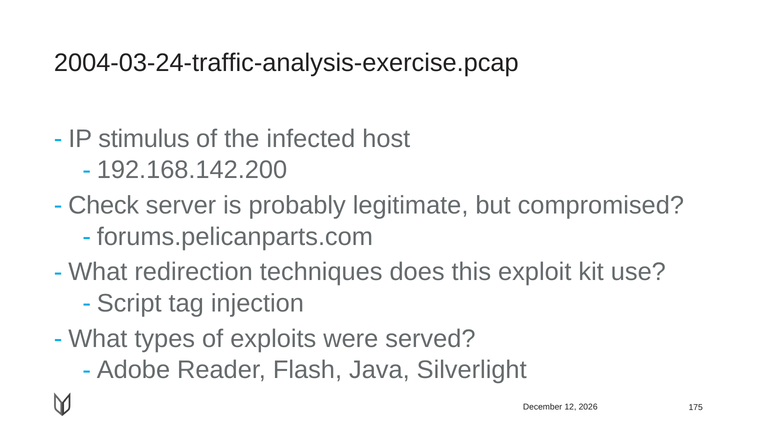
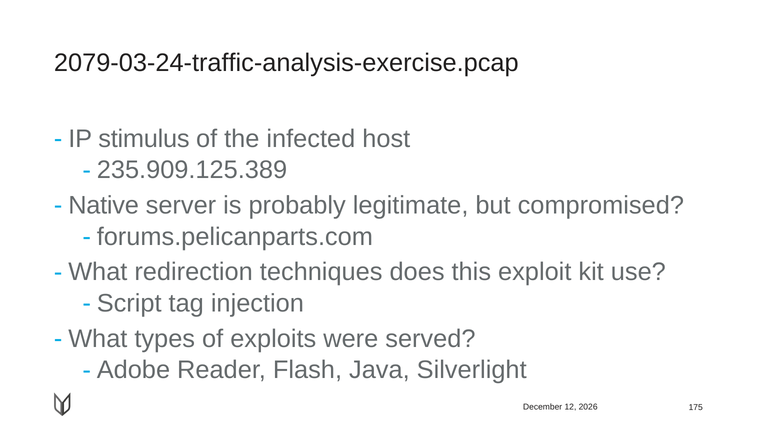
2004-03-24-traffic-analysis-exercise.pcap: 2004-03-24-traffic-analysis-exercise.pcap -> 2079-03-24-traffic-analysis-exercise.pcap
192.168.142.200: 192.168.142.200 -> 235.909.125.389
Check: Check -> Native
